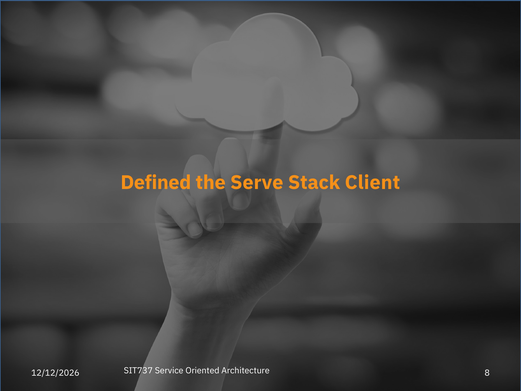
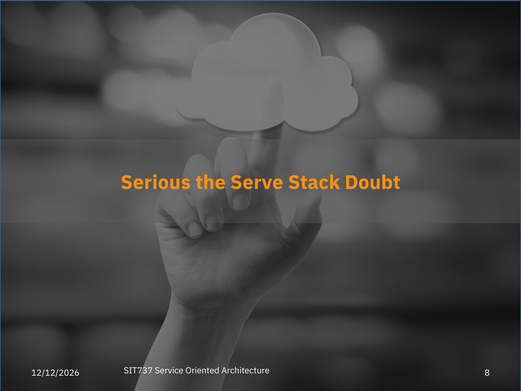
Defined: Defined -> Serious
Client: Client -> Doubt
